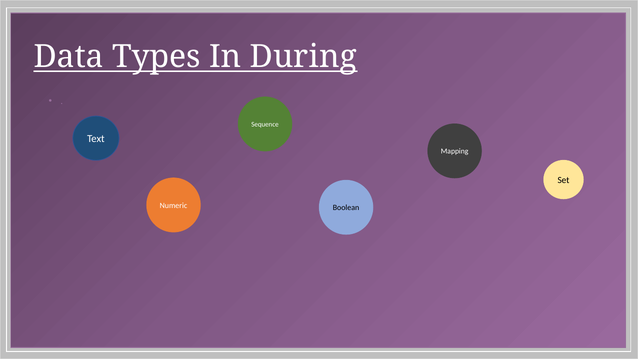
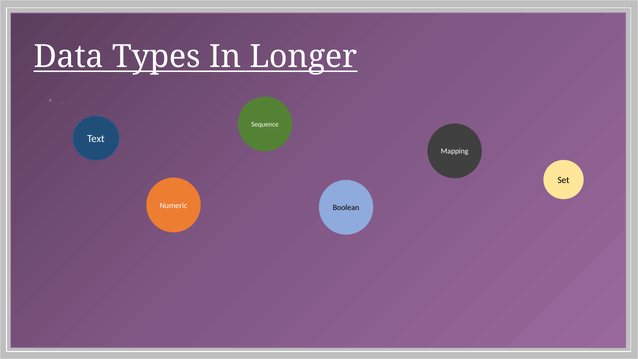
During: During -> Longer
